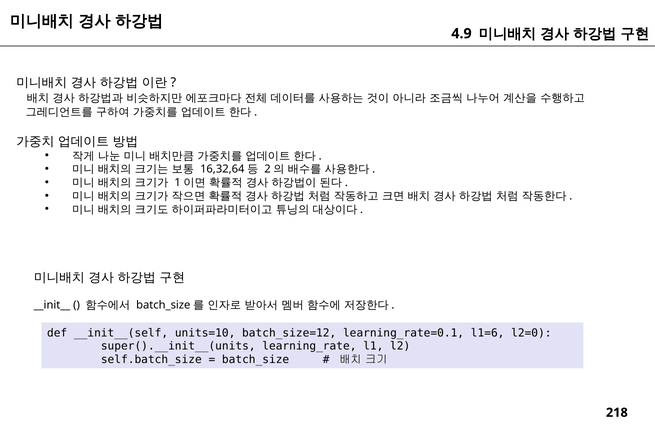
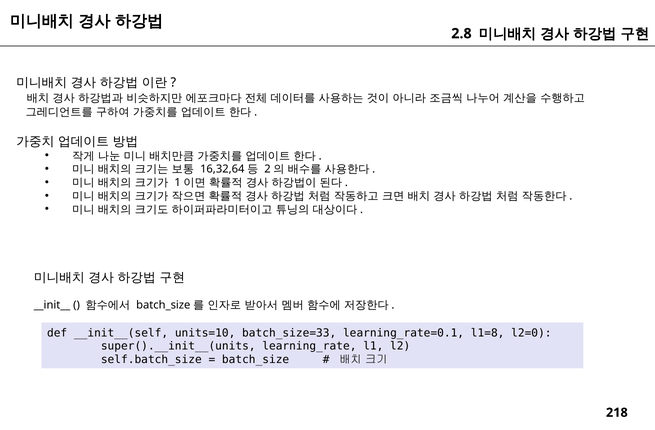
4.9: 4.9 -> 2.8
batch_size=12: batch_size=12 -> batch_size=33
l1=6: l1=6 -> l1=8
